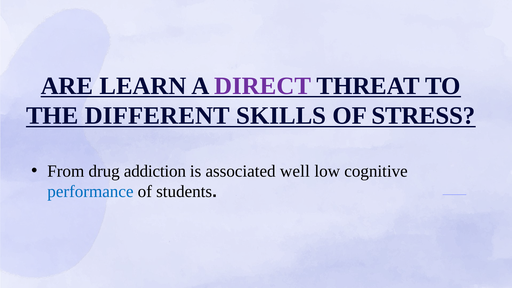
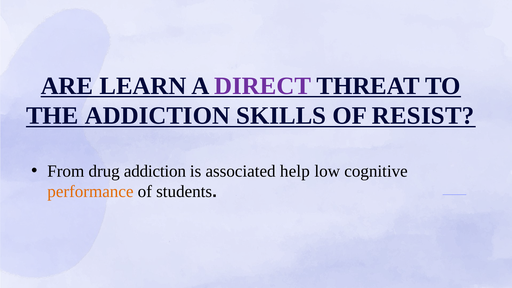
THE DIFFERENT: DIFFERENT -> ADDICTION
STRESS: STRESS -> RESIST
well: well -> help
performance colour: blue -> orange
